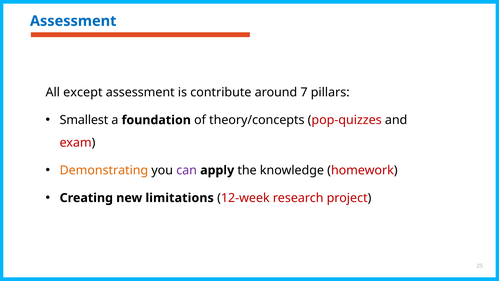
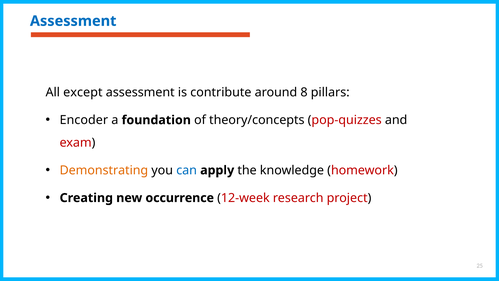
7: 7 -> 8
Smallest: Smallest -> Encoder
can colour: purple -> blue
limitations: limitations -> occurrence
